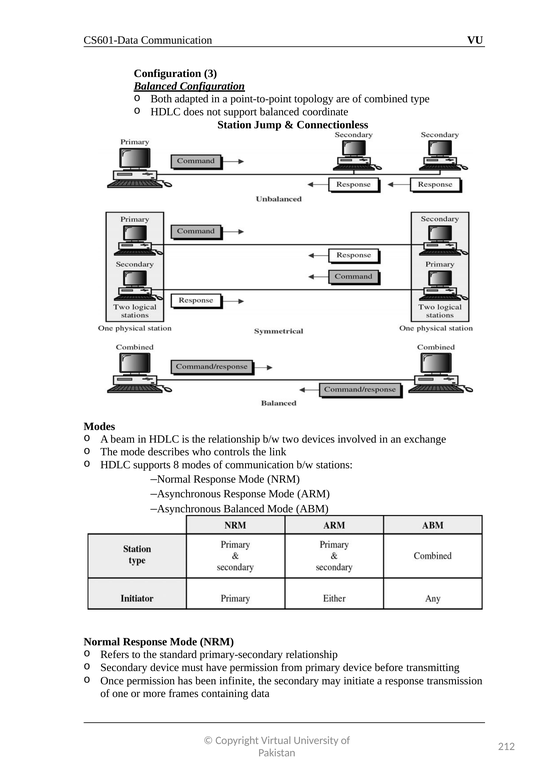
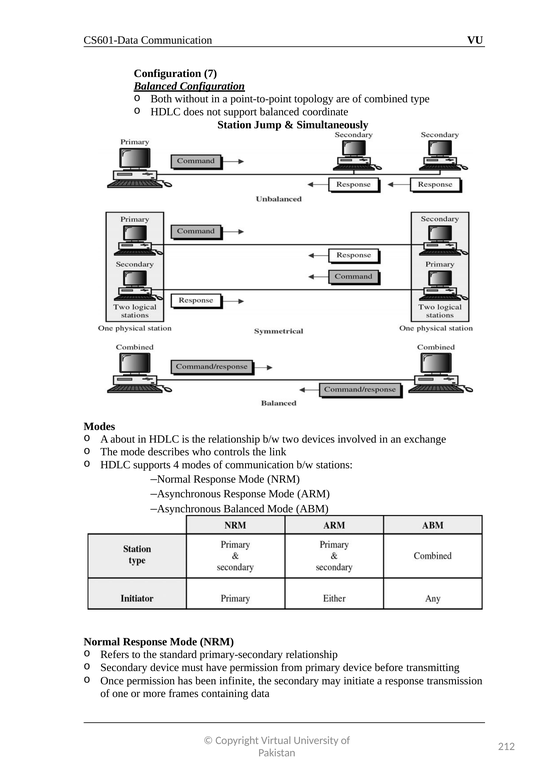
3: 3 -> 7
adapted: adapted -> without
Connectionless: Connectionless -> Simultaneously
beam: beam -> about
8: 8 -> 4
